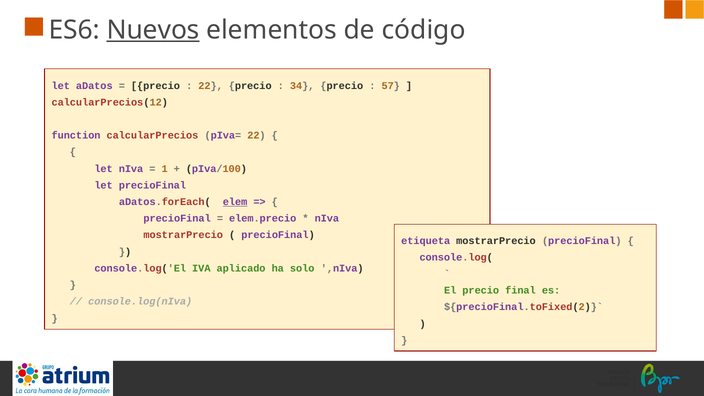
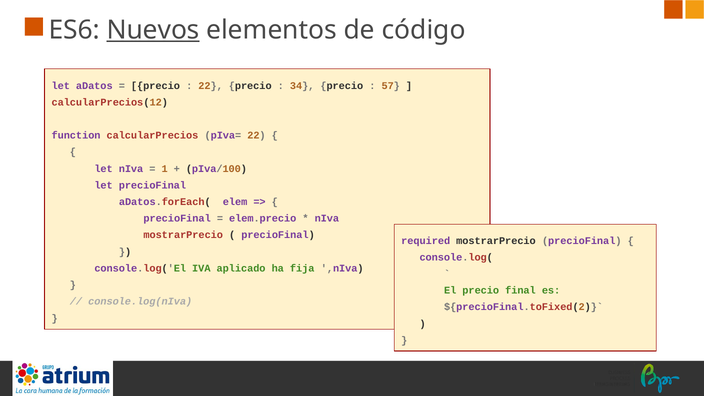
elem underline: present -> none
etiqueta: etiqueta -> required
solo: solo -> fija
